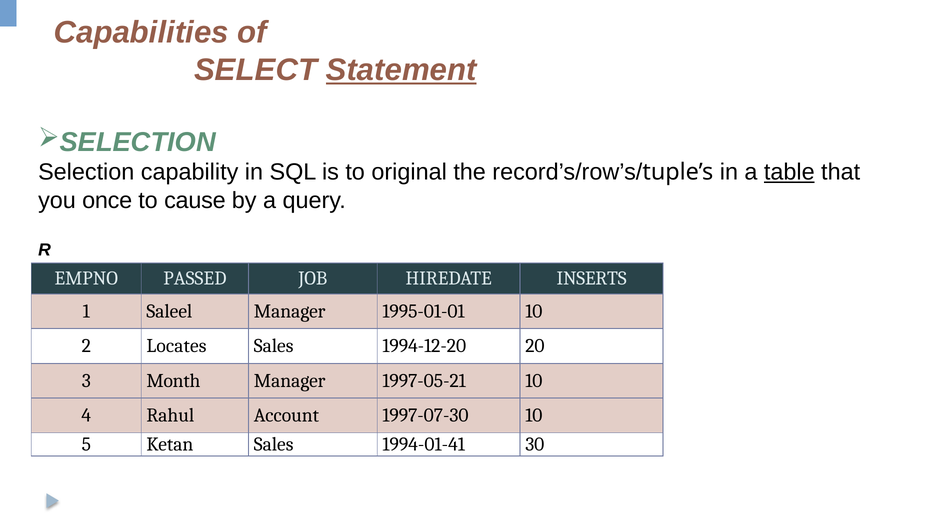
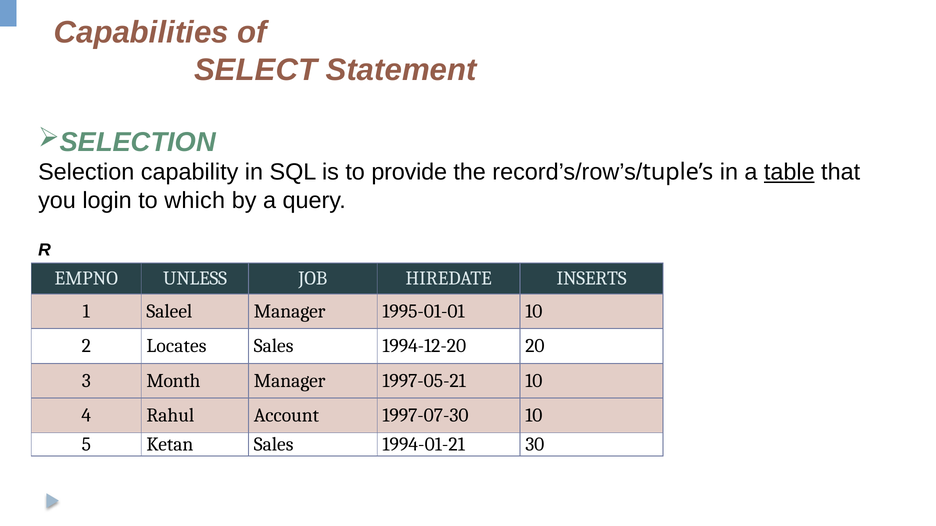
Statement underline: present -> none
original: original -> provide
once: once -> login
cause: cause -> which
PASSED: PASSED -> UNLESS
1994-01-41: 1994-01-41 -> 1994-01-21
